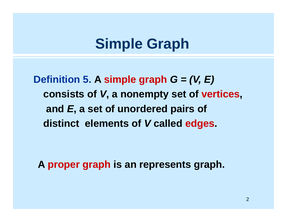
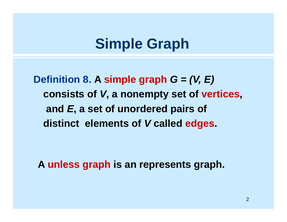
5: 5 -> 8
proper: proper -> unless
